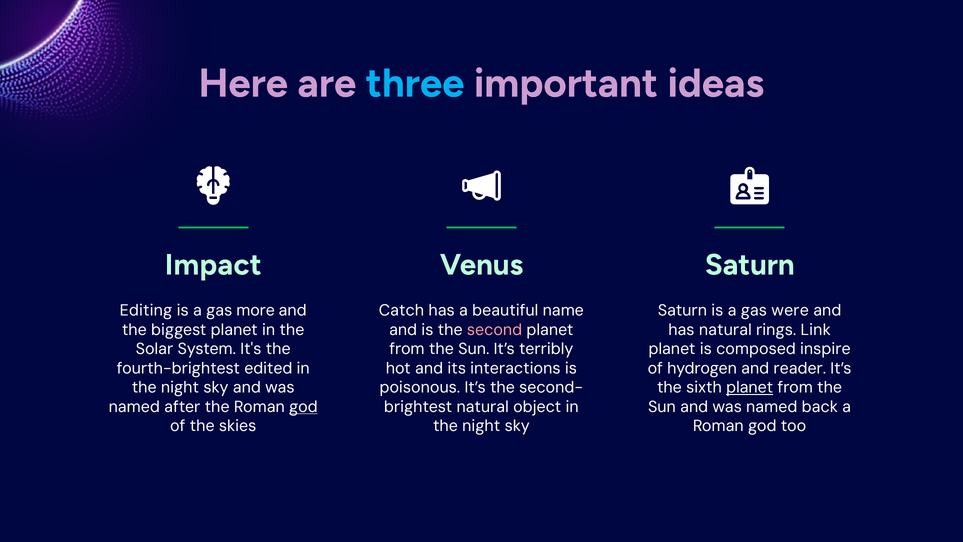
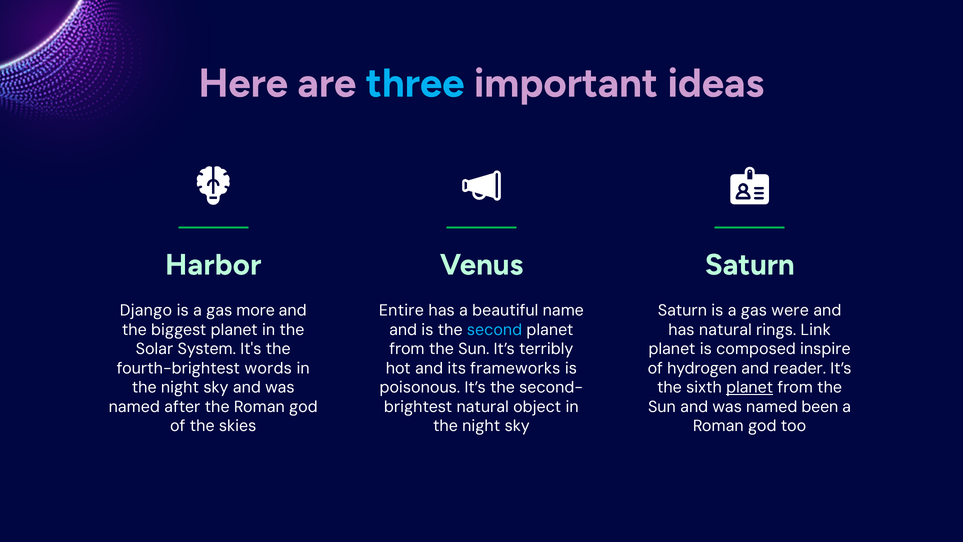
Impact: Impact -> Harbor
Editing: Editing -> Django
Catch: Catch -> Entire
second colour: pink -> light blue
edited: edited -> words
interactions: interactions -> frameworks
god at (303, 407) underline: present -> none
back: back -> been
